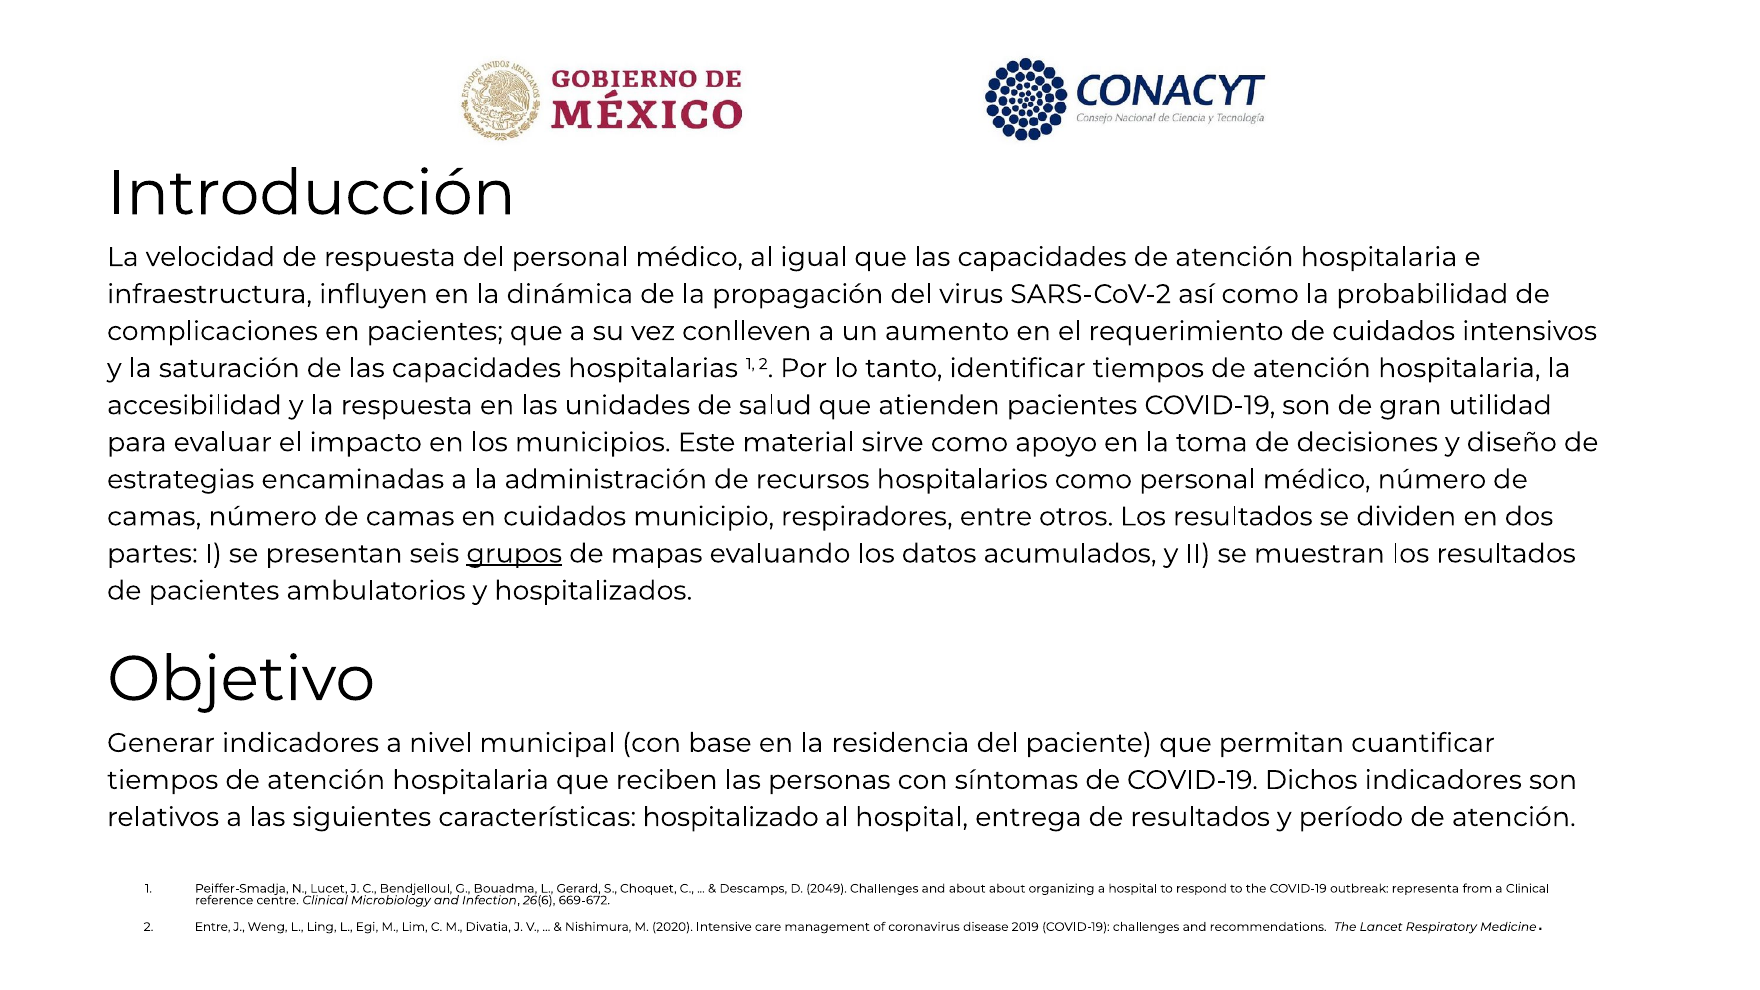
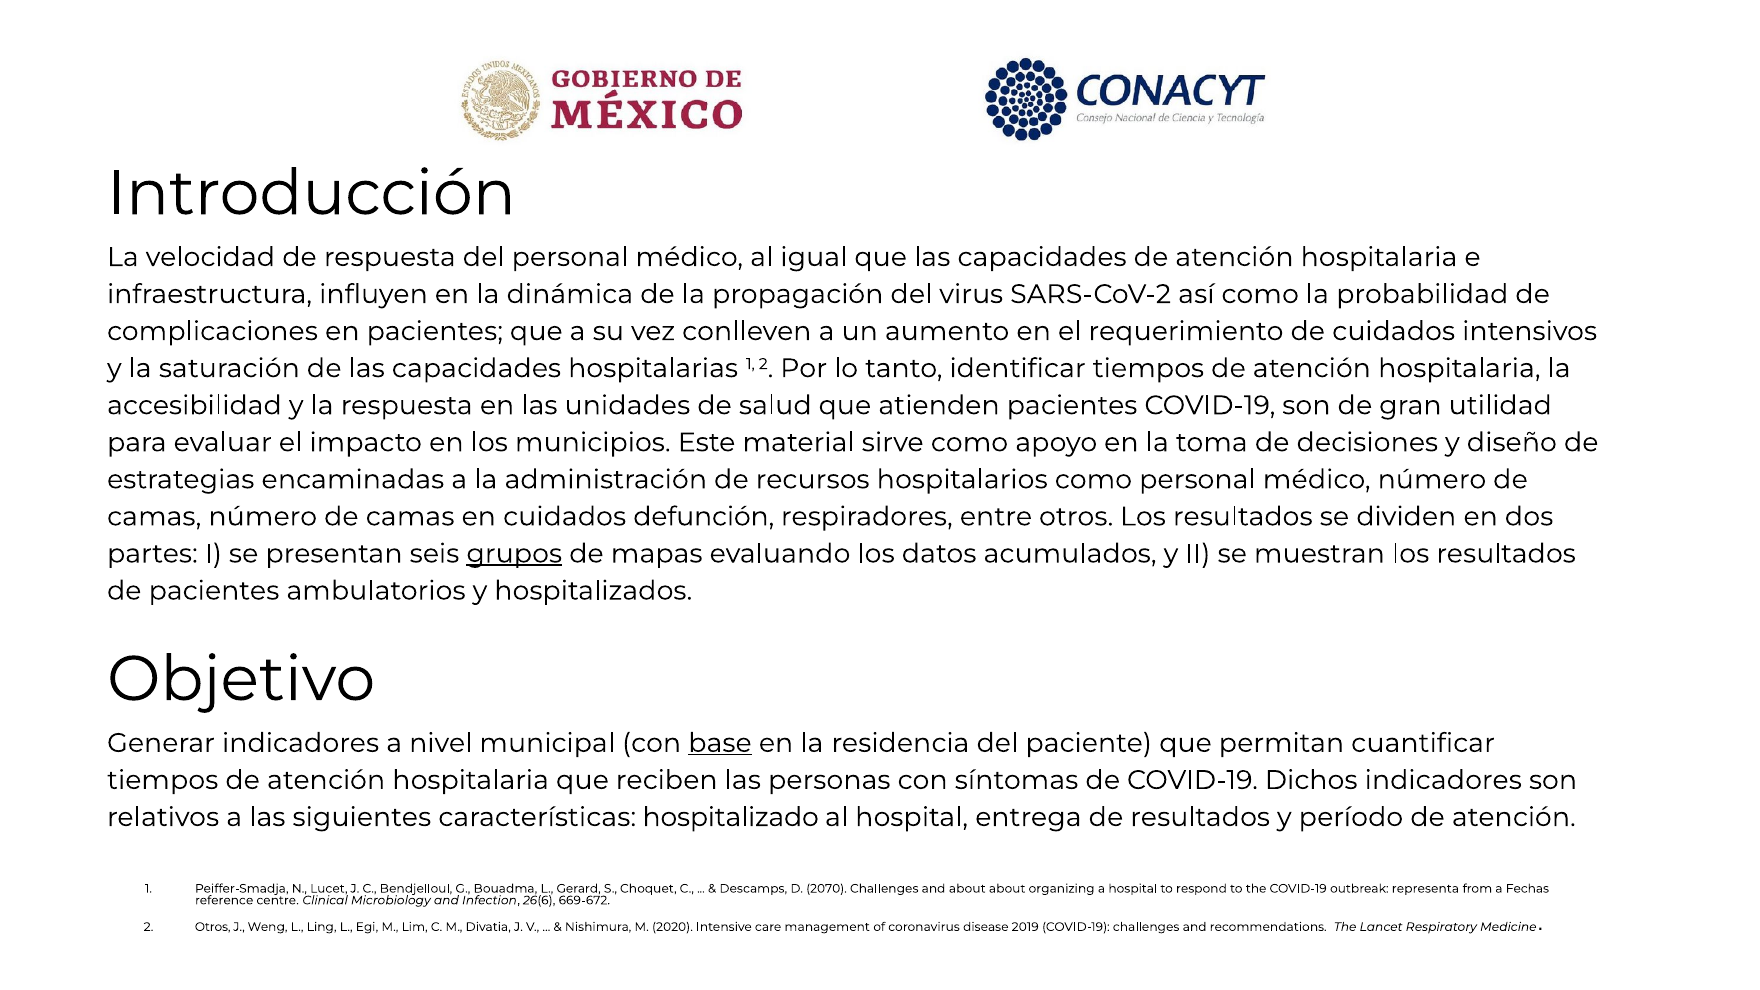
municipio: municipio -> defunción
base underline: none -> present
2049: 2049 -> 2070
a Clinical: Clinical -> Fechas
2 Entre: Entre -> Otros
